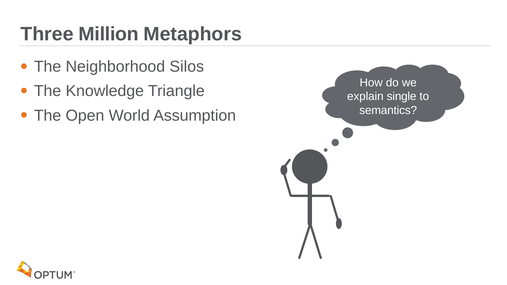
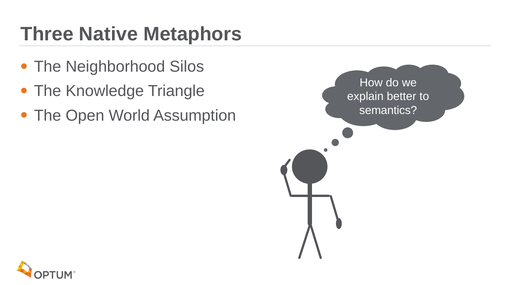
Million: Million -> Native
single: single -> better
